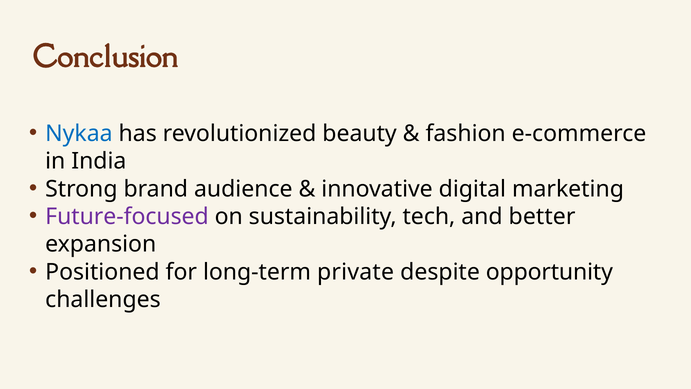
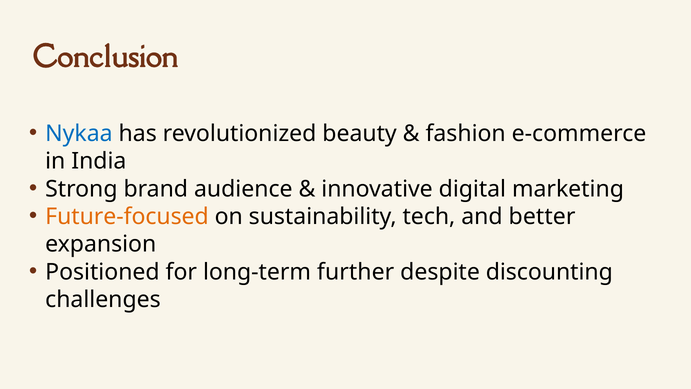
Future-focused colour: purple -> orange
private: private -> further
opportunity: opportunity -> discounting
